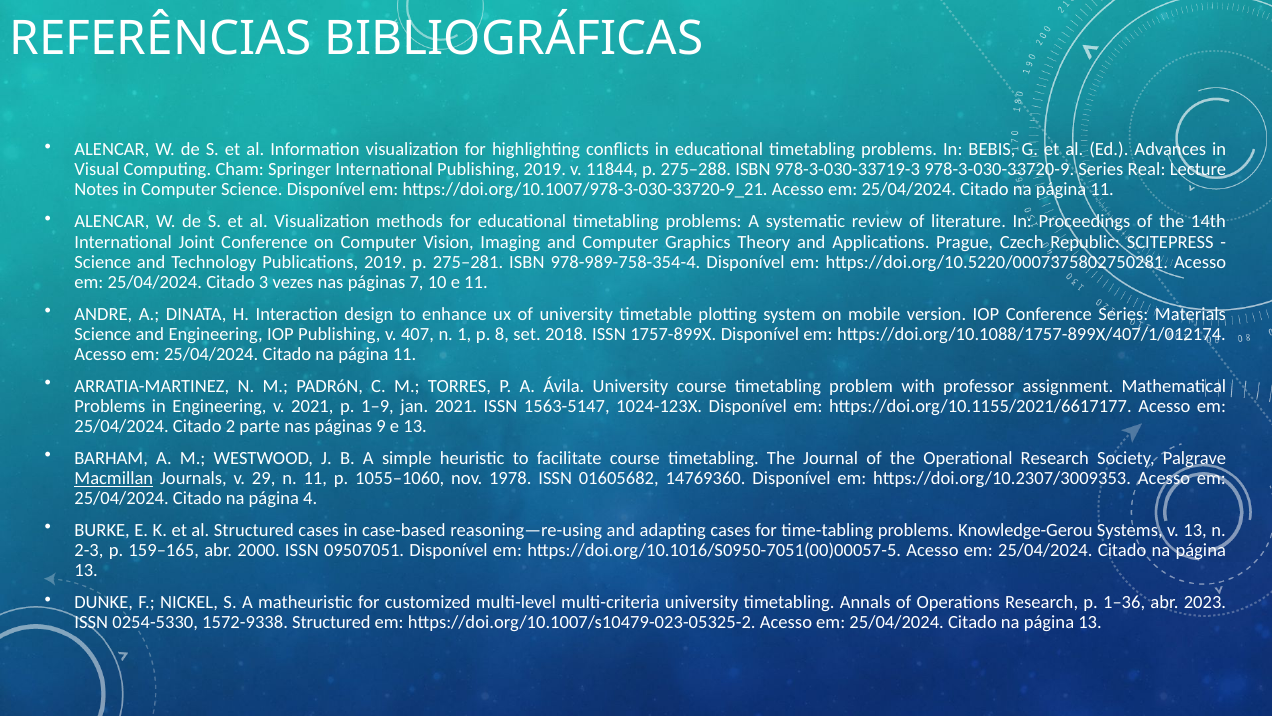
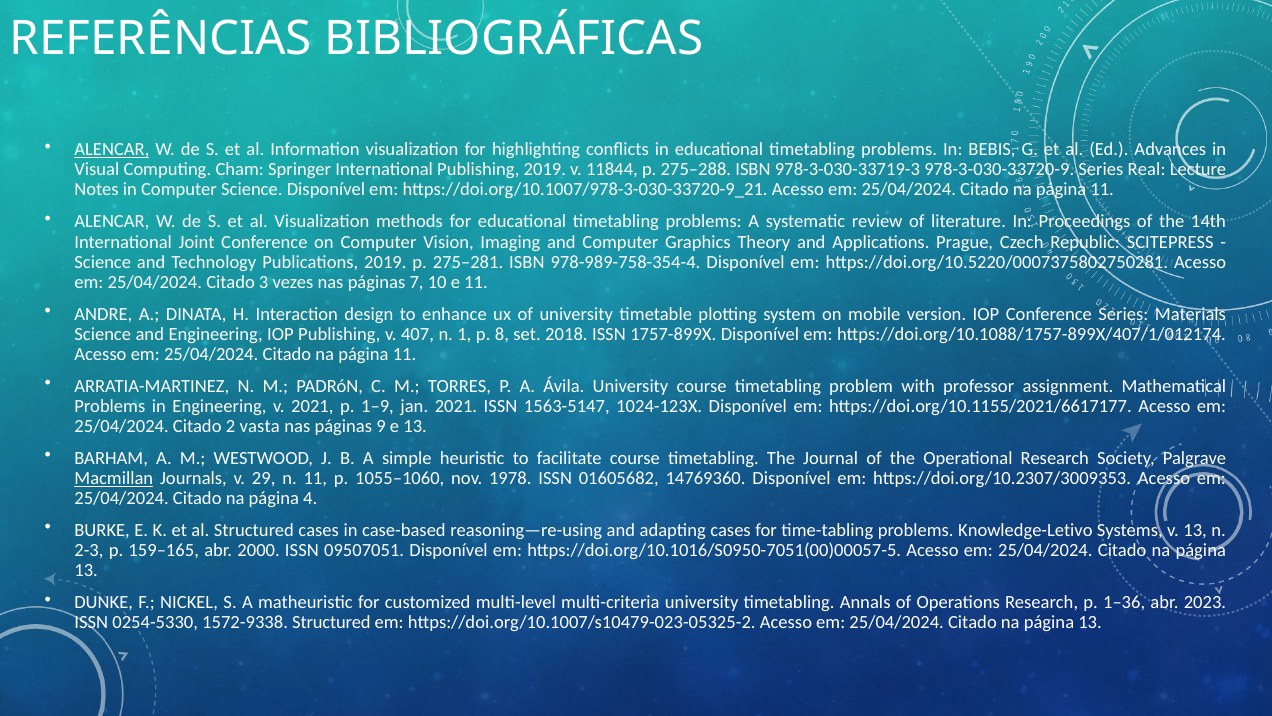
ALENCAR at (112, 150) underline: none -> present
parte: parte -> vasta
Knowledge-Gerou: Knowledge-Gerou -> Knowledge-Letivo
